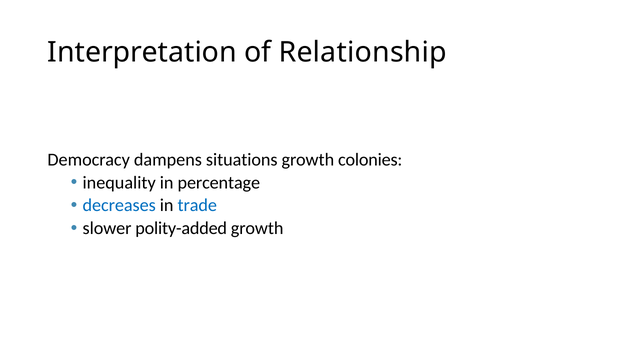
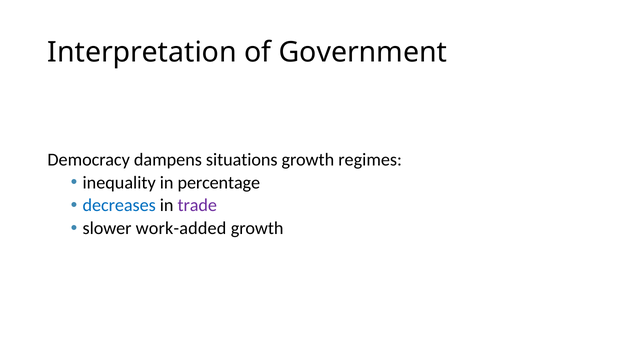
Relationship: Relationship -> Government
colonies: colonies -> regimes
trade colour: blue -> purple
polity-added: polity-added -> work-added
